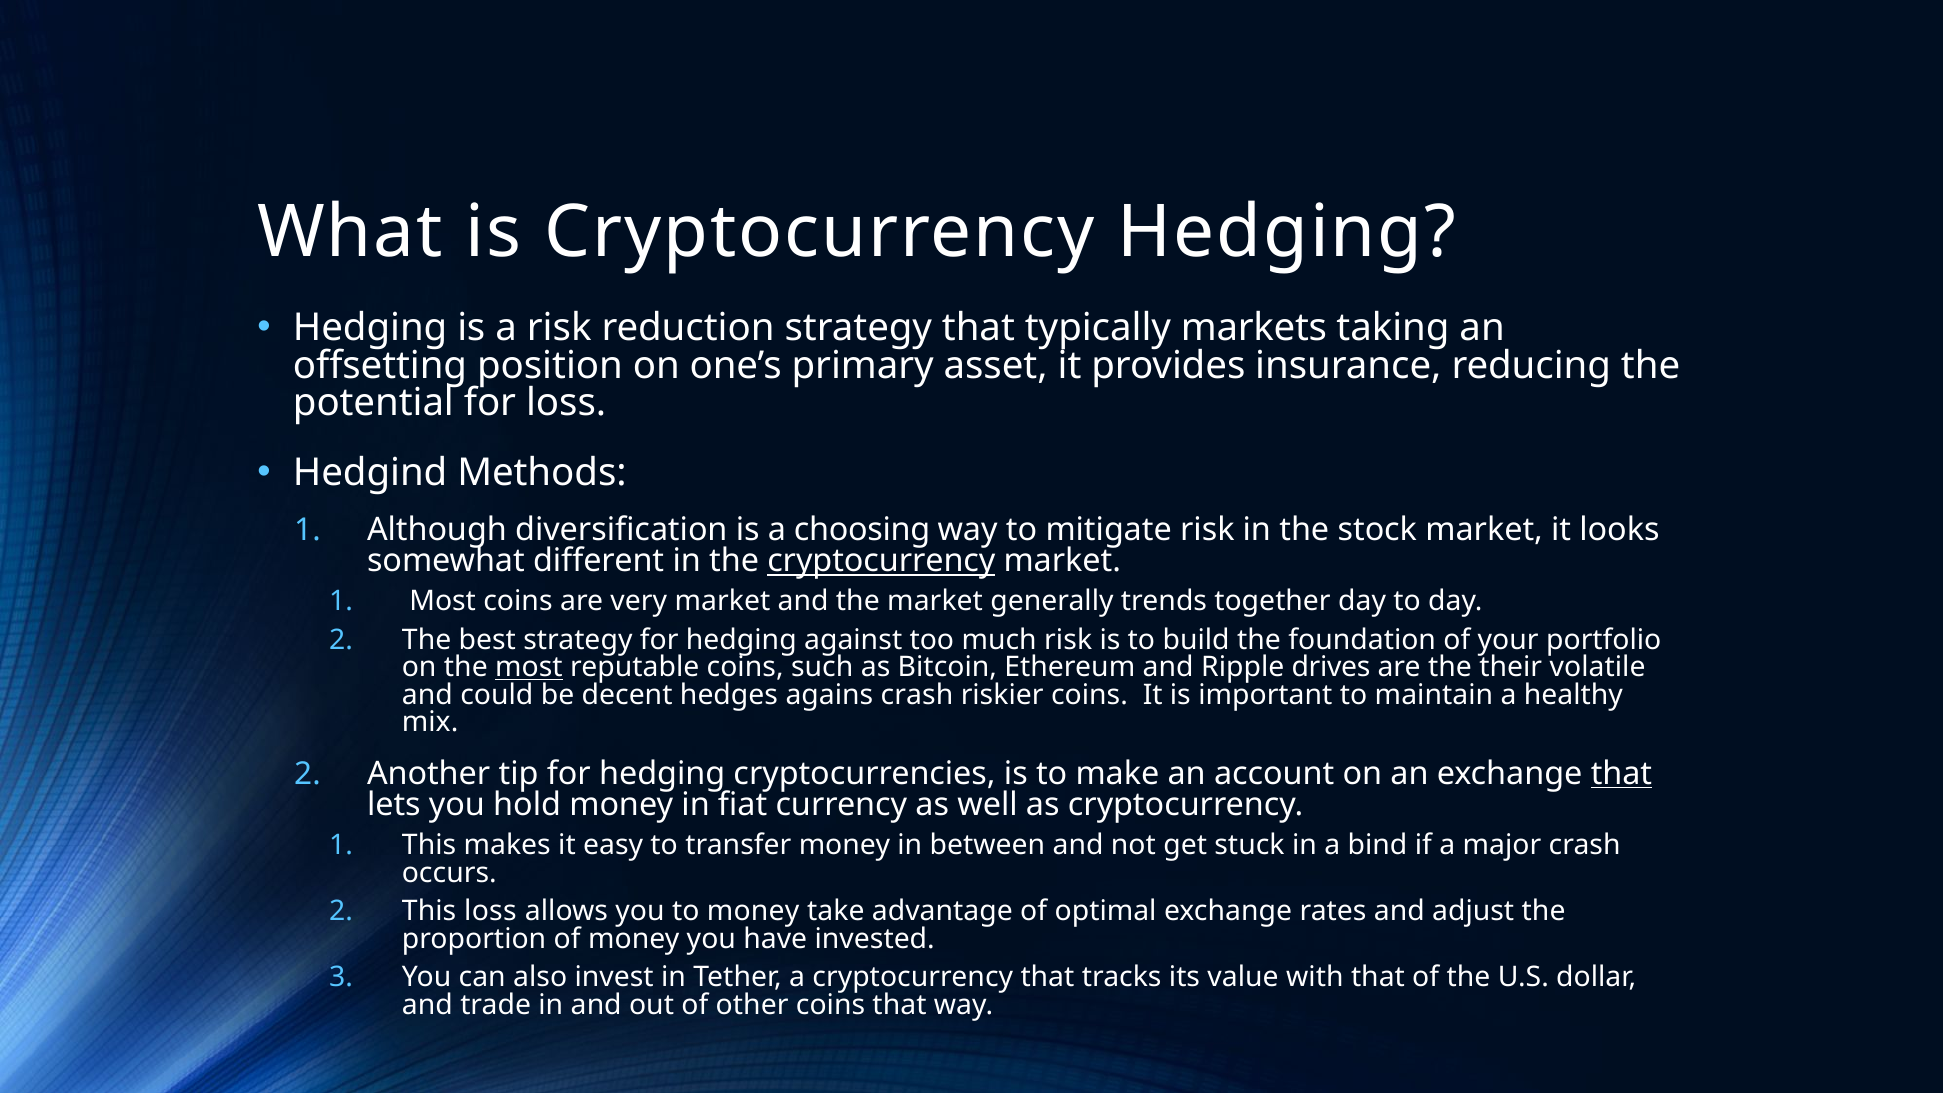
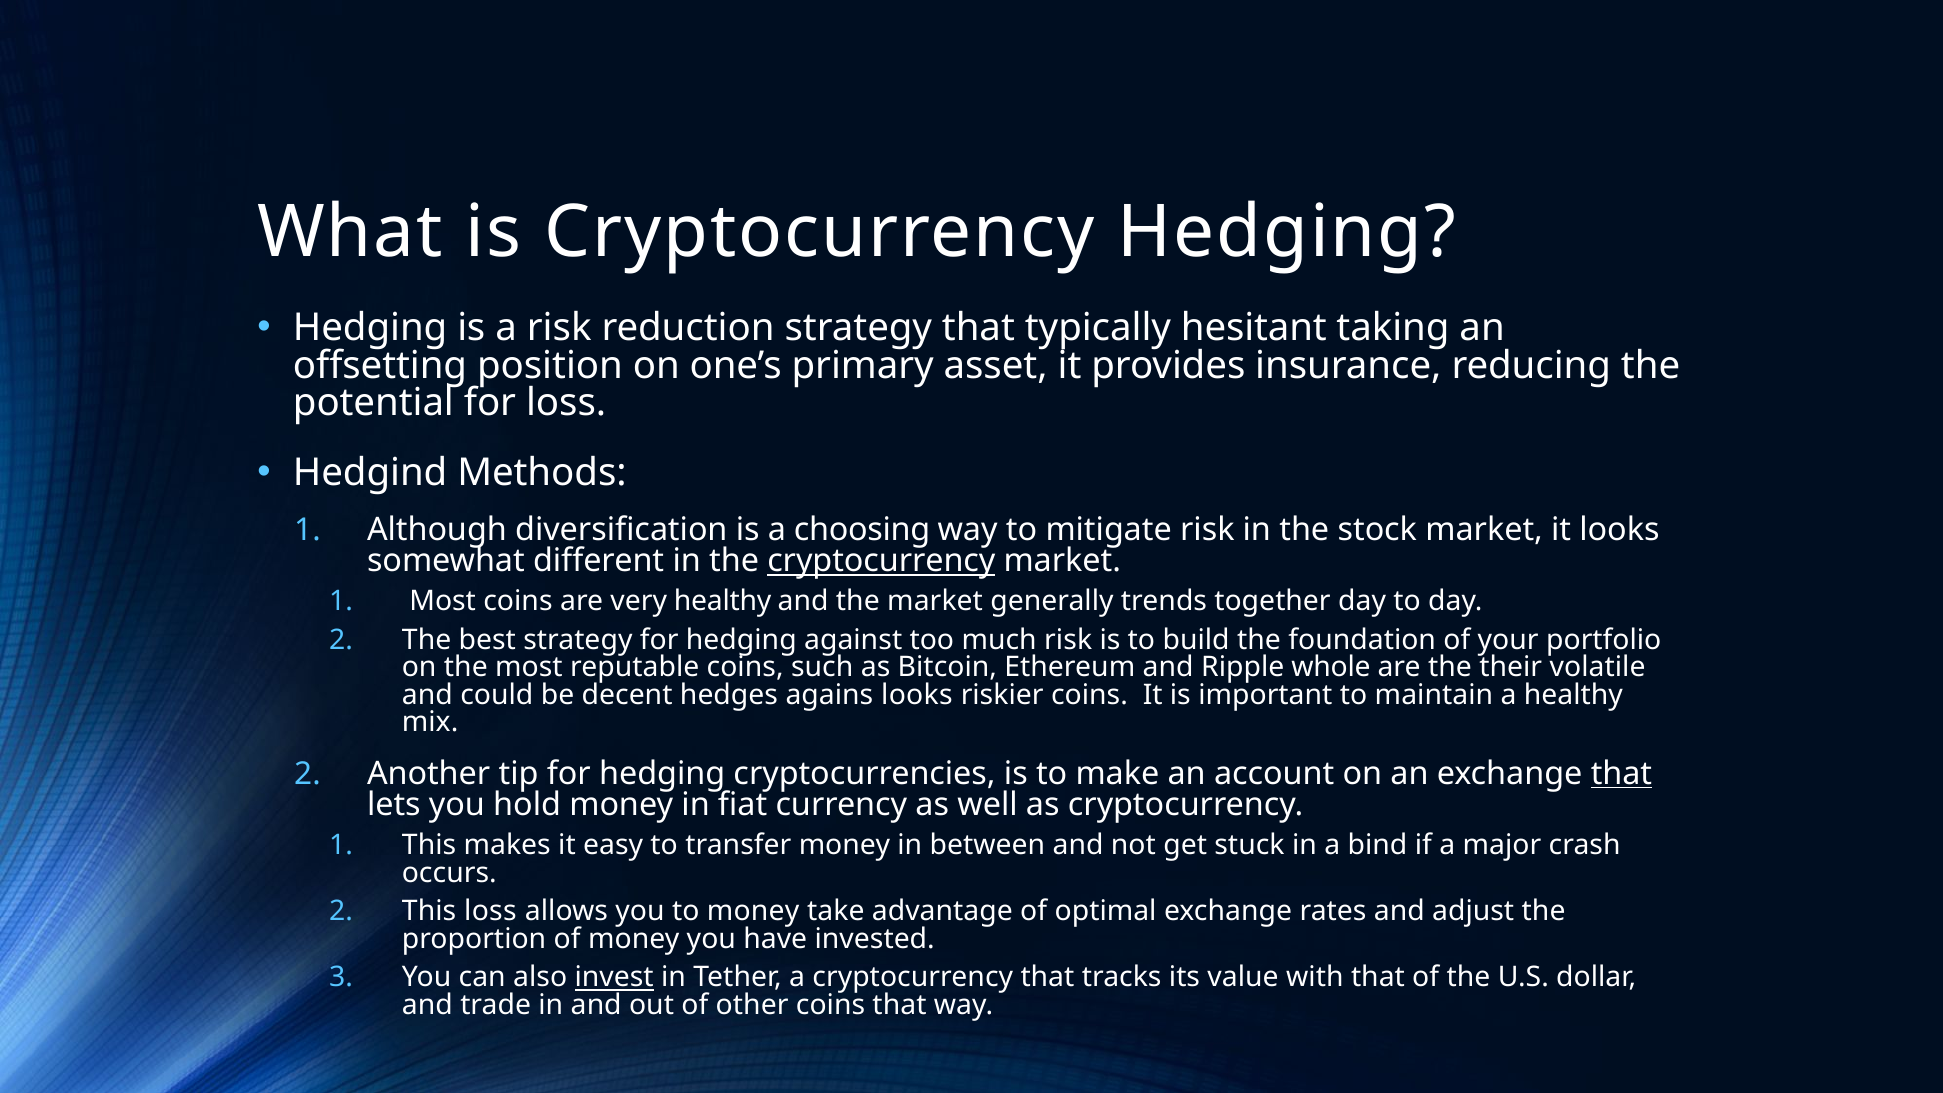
markets: markets -> hesitant
very market: market -> healthy
most at (529, 667) underline: present -> none
drives: drives -> whole
agains crash: crash -> looks
invest underline: none -> present
